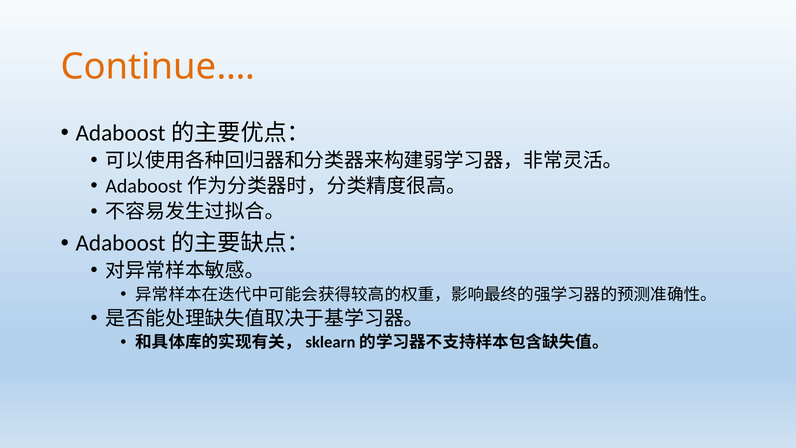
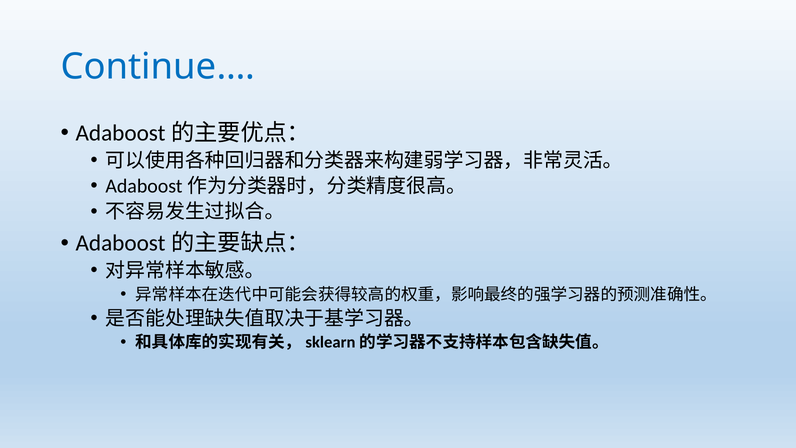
Continue… colour: orange -> blue
